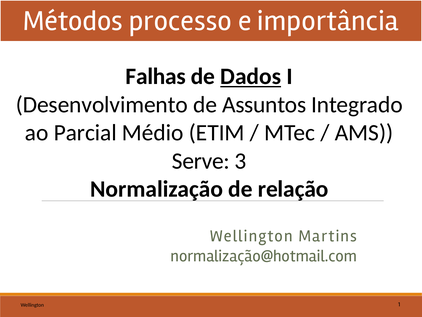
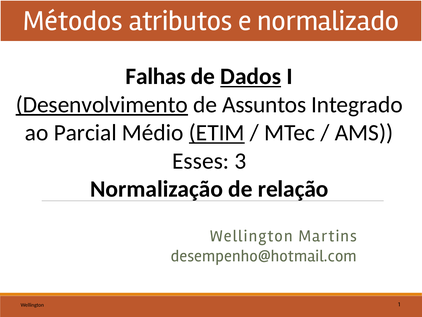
processo: processo -> atributos
importância: importância -> normalizado
Desenvolvimento underline: none -> present
ETIM underline: none -> present
Serve: Serve -> Esses
normalização@hotmail.com: normalização@hotmail.com -> desempenho@hotmail.com
